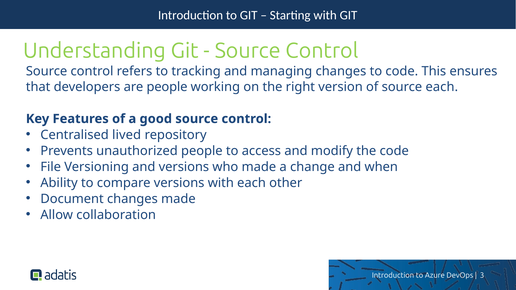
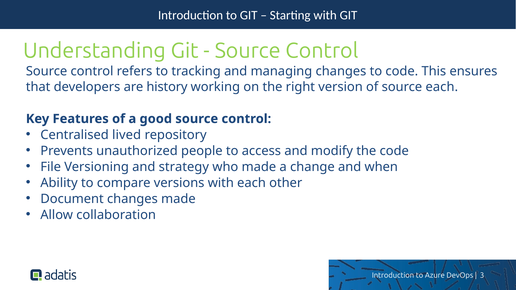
are people: people -> history
and versions: versions -> strategy
